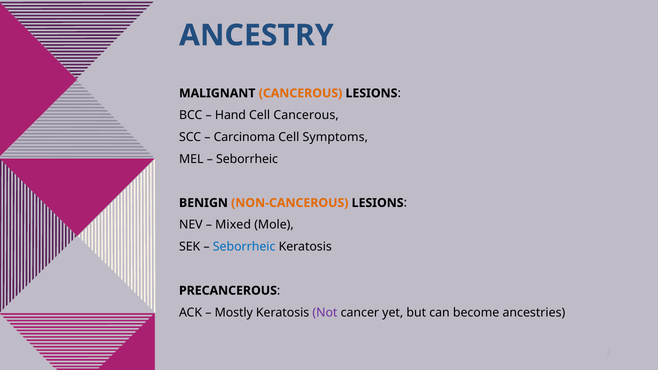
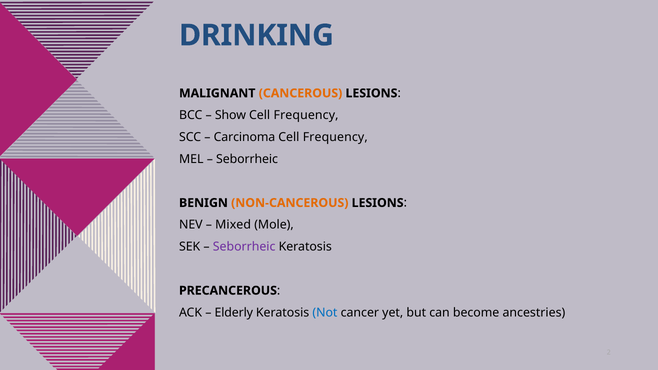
ANCESTRY: ANCESTRY -> DRINKING
Hand: Hand -> Show
Cancerous at (306, 115): Cancerous -> Frequency
Symptoms at (335, 137): Symptoms -> Frequency
Seborrheic at (244, 247) colour: blue -> purple
Mostly: Mostly -> Elderly
Not colour: purple -> blue
